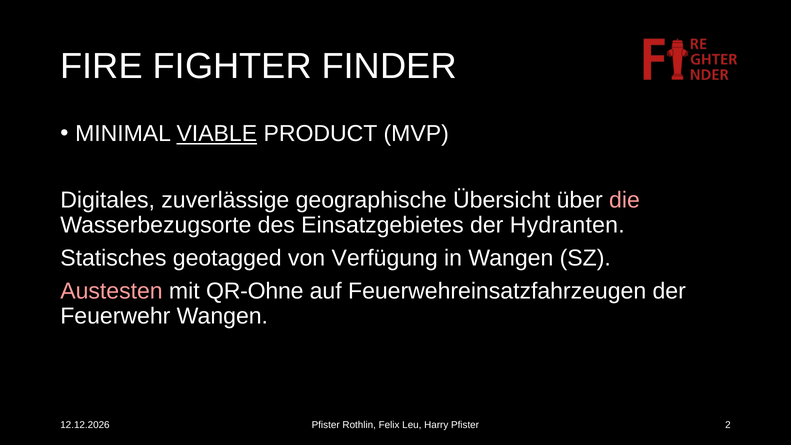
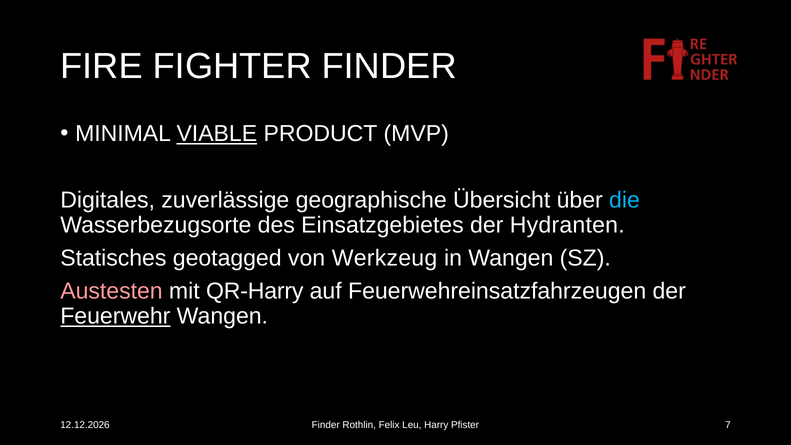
die colour: pink -> light blue
Verfügung: Verfügung -> Werkzeug
QR-Ohne: QR-Ohne -> QR-Harry
Feuerwehr underline: none -> present
Pfister at (326, 425): Pfister -> Finder
2: 2 -> 7
